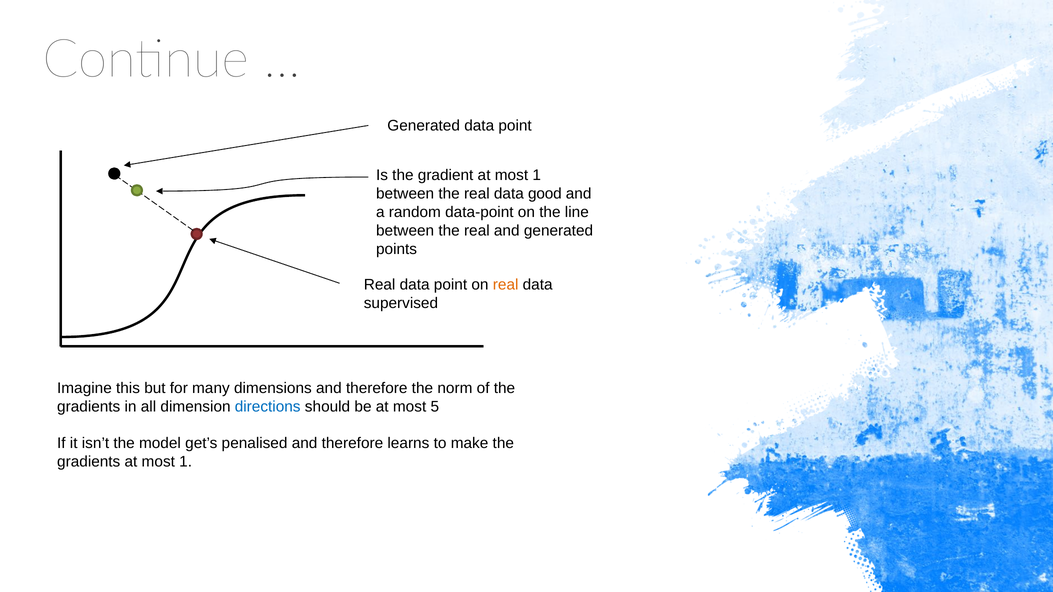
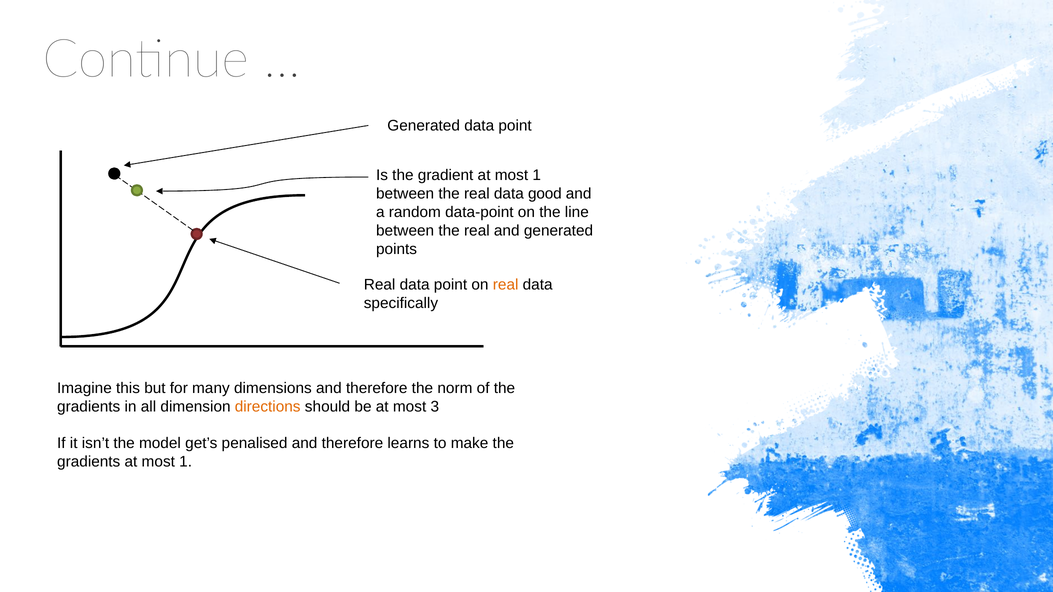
supervised: supervised -> specifically
directions colour: blue -> orange
5: 5 -> 3
